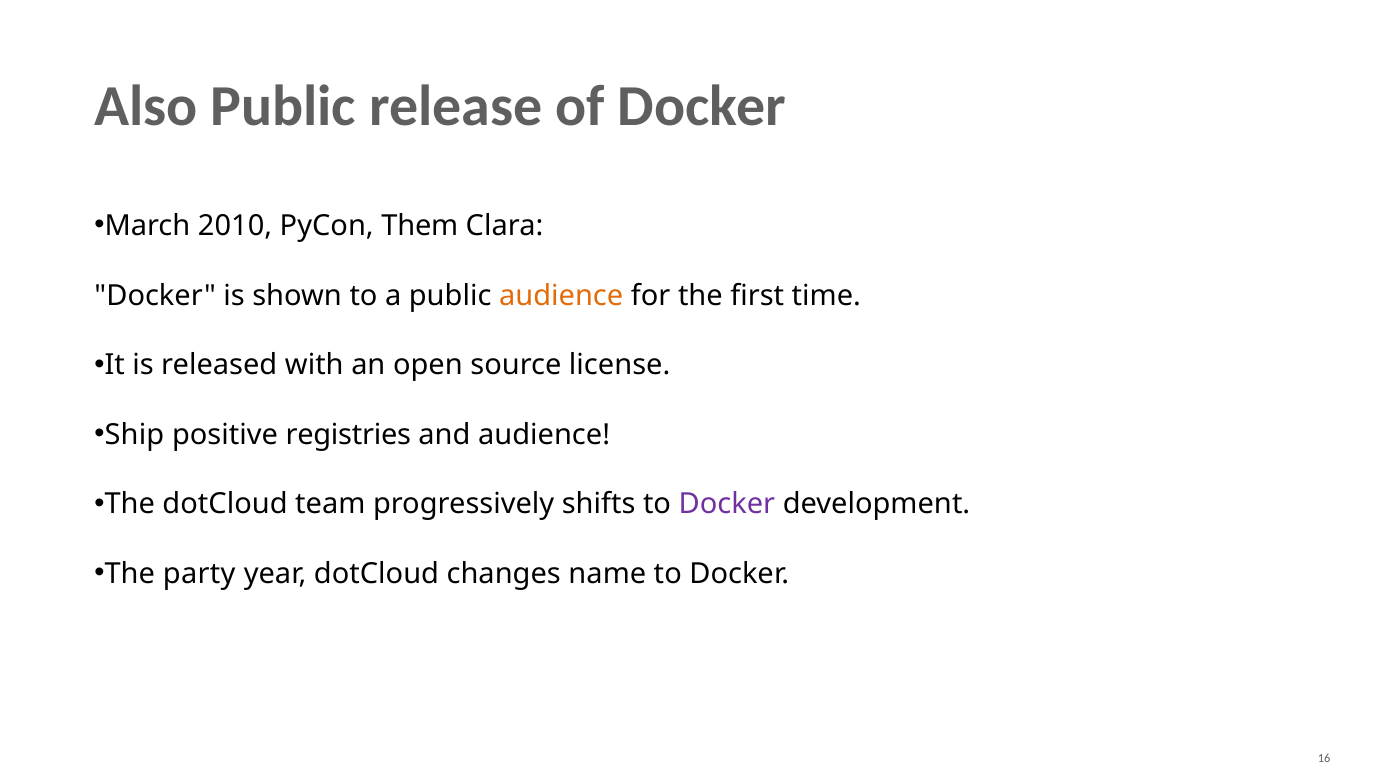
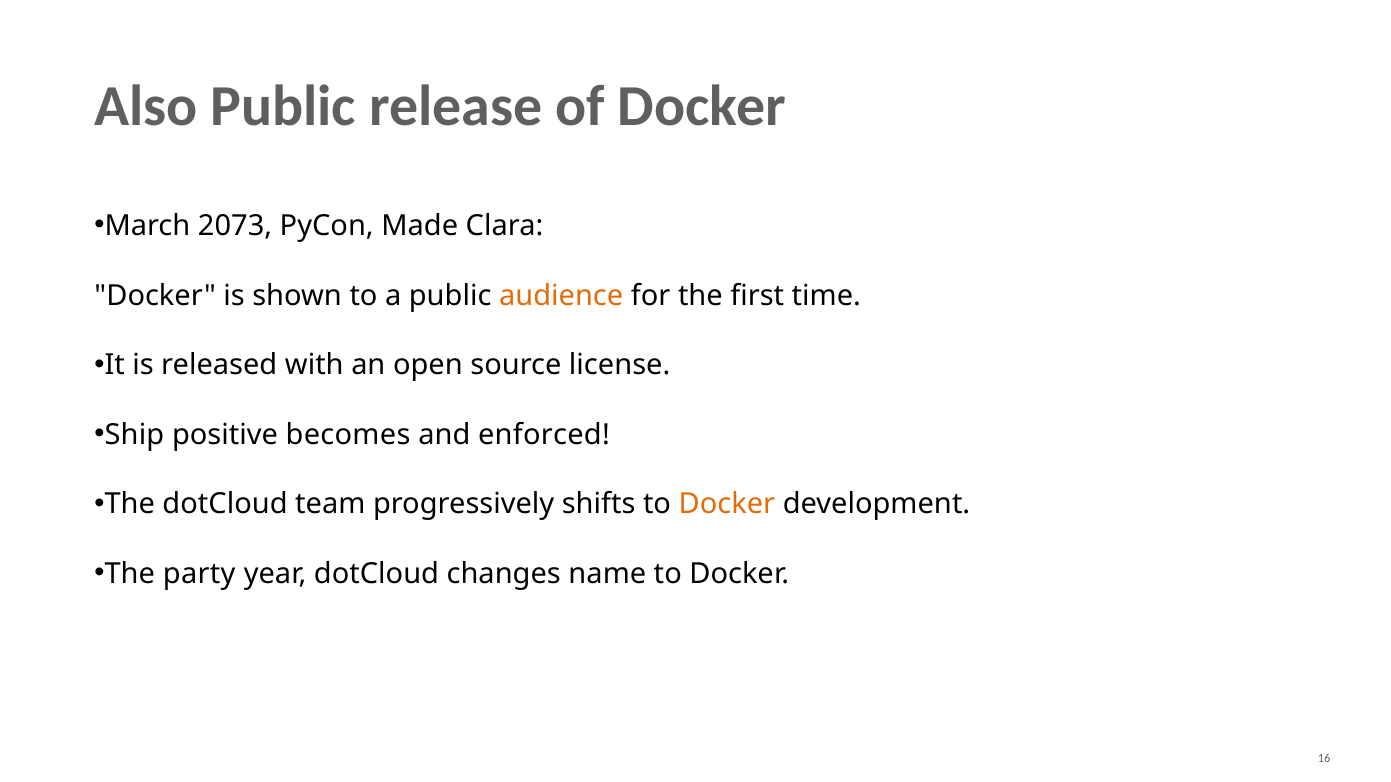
2010: 2010 -> 2073
Them: Them -> Made
registries: registries -> becomes
and audience: audience -> enforced
Docker at (727, 505) colour: purple -> orange
